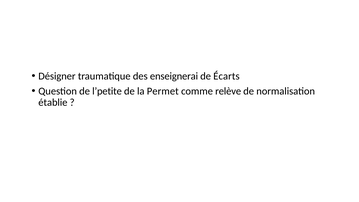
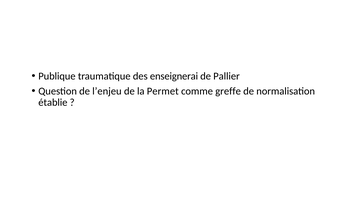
Désigner: Désigner -> Publique
Écarts: Écarts -> Pallier
l’petite: l’petite -> l’enjeu
relève: relève -> greffe
